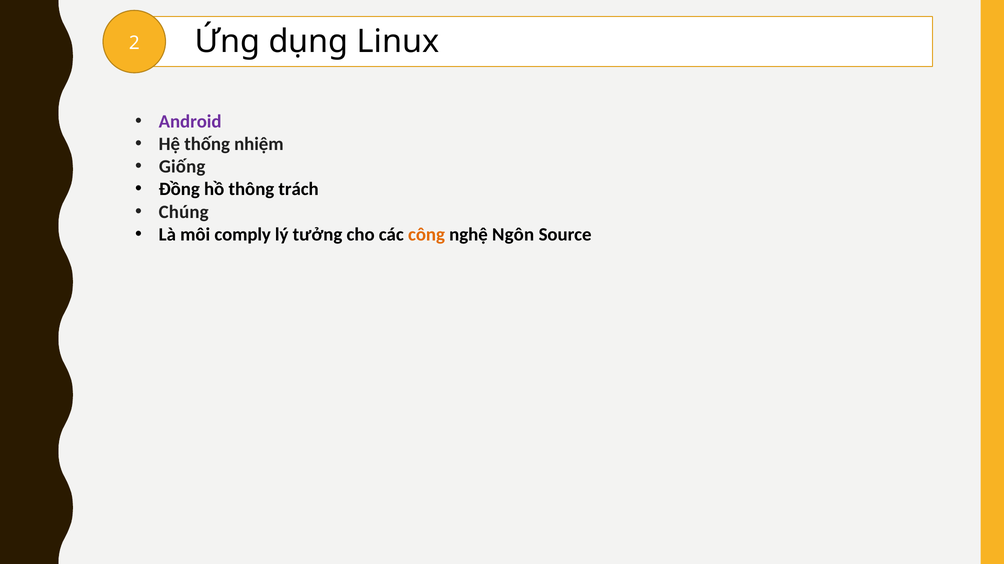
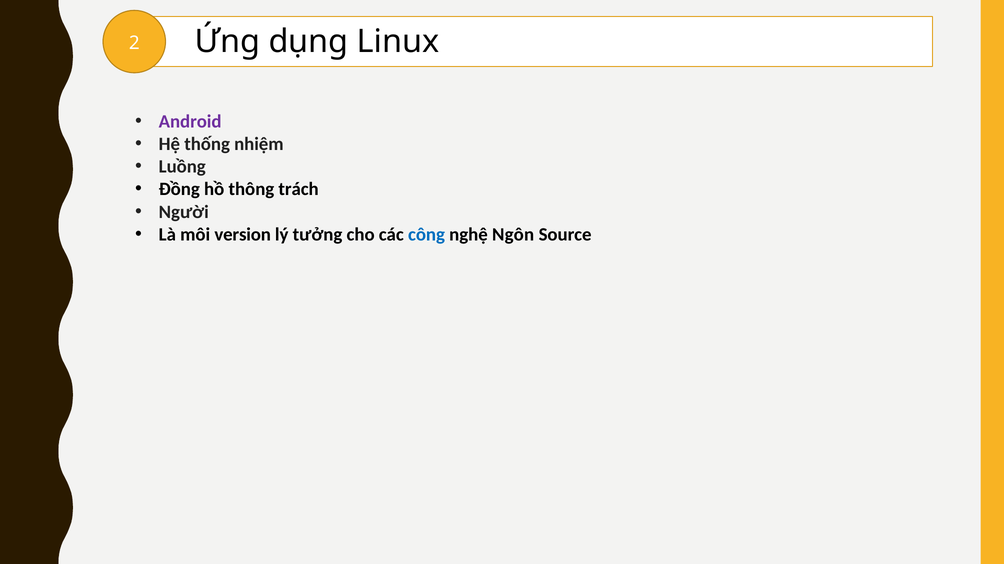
Giống: Giống -> Luồng
Chúng: Chúng -> Người
comply: comply -> version
công colour: orange -> blue
